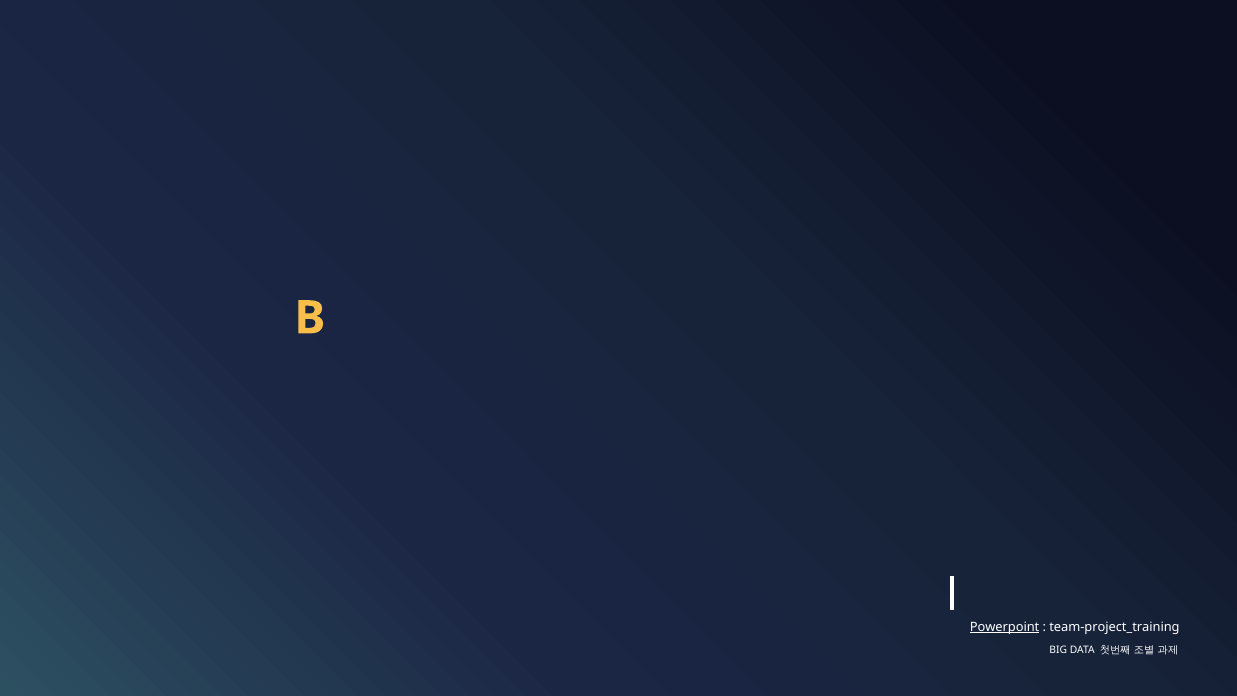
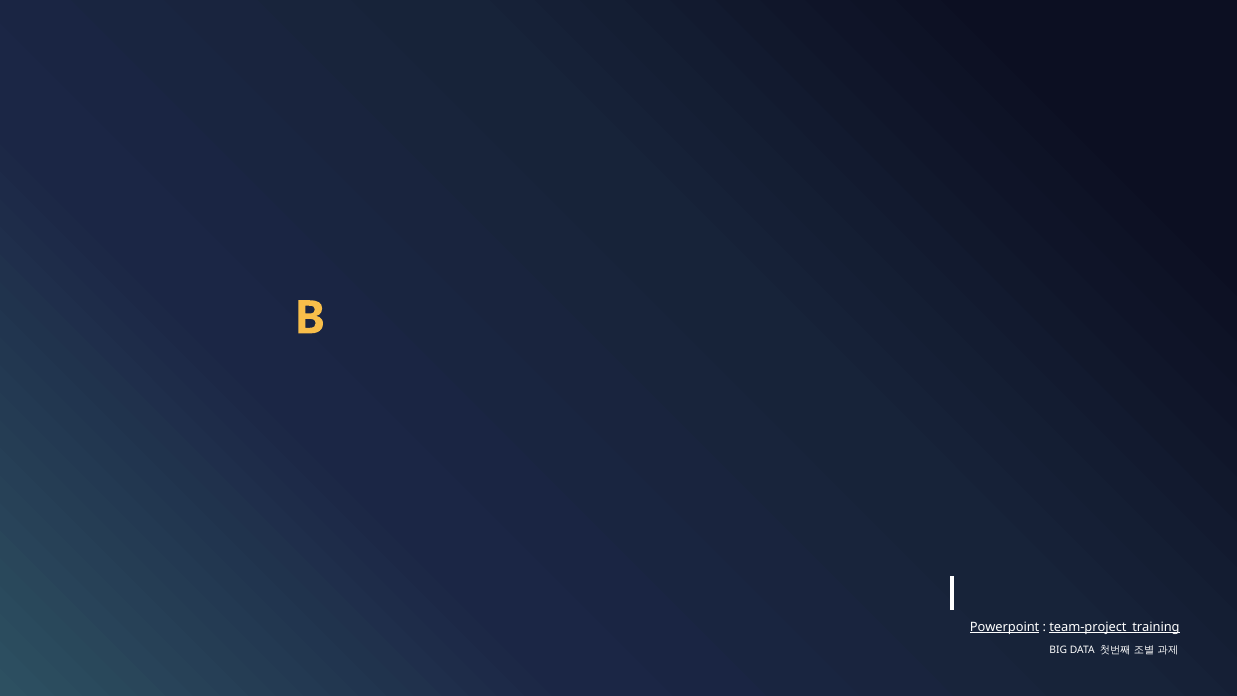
team-project_training underline: none -> present
